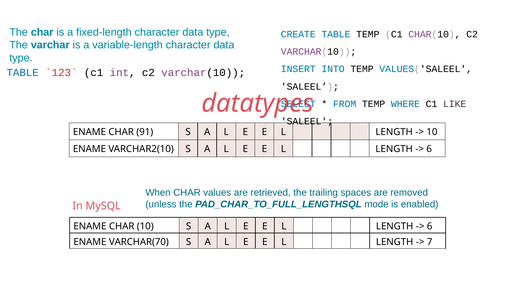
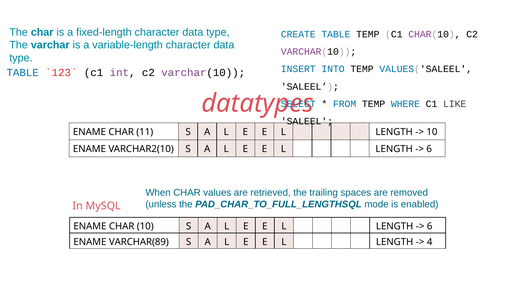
91: 91 -> 11
VARCHAR(70: VARCHAR(70 -> VARCHAR(89
7: 7 -> 4
